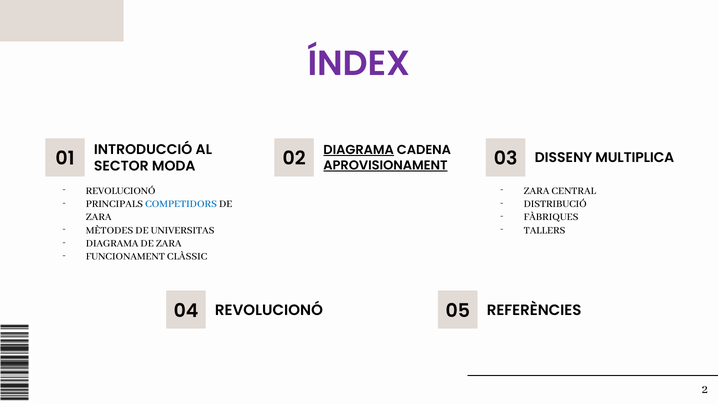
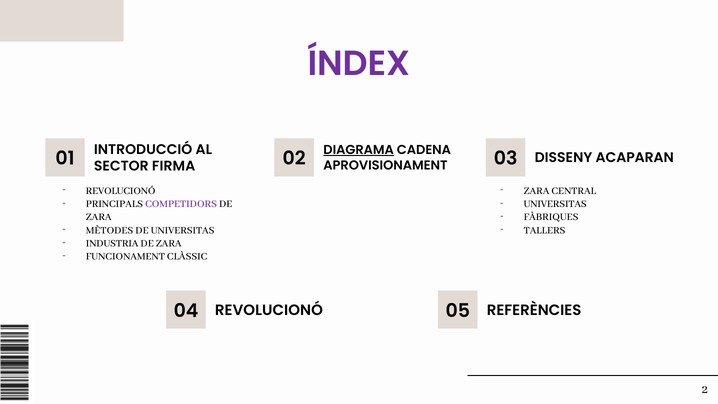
MULTIPLICA: MULTIPLICA -> ACAPARAN
APROVISIONAMENT underline: present -> none
MODA: MODA -> FIRMA
COMPETIDORS colour: blue -> purple
DISTRIBUCIÓ at (555, 204): DISTRIBUCIÓ -> UNIVERSITAS
DIAGRAMA at (112, 243): DIAGRAMA -> INDUSTRIA
